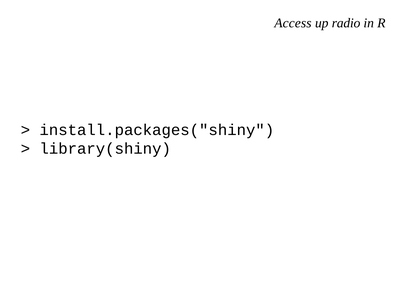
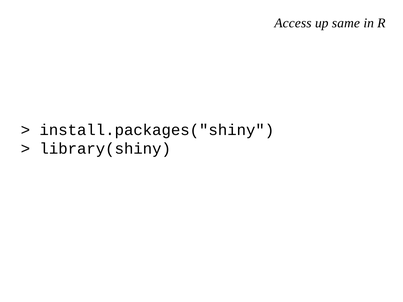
radio: radio -> same
